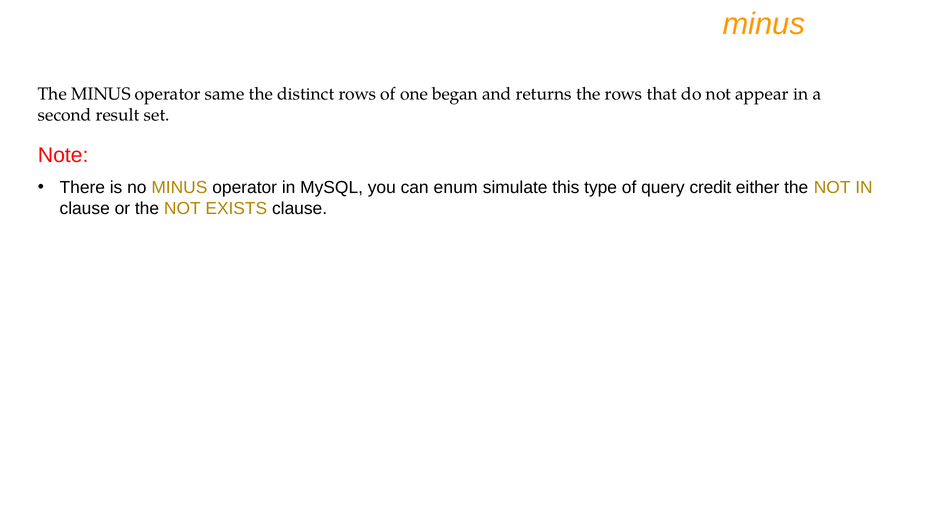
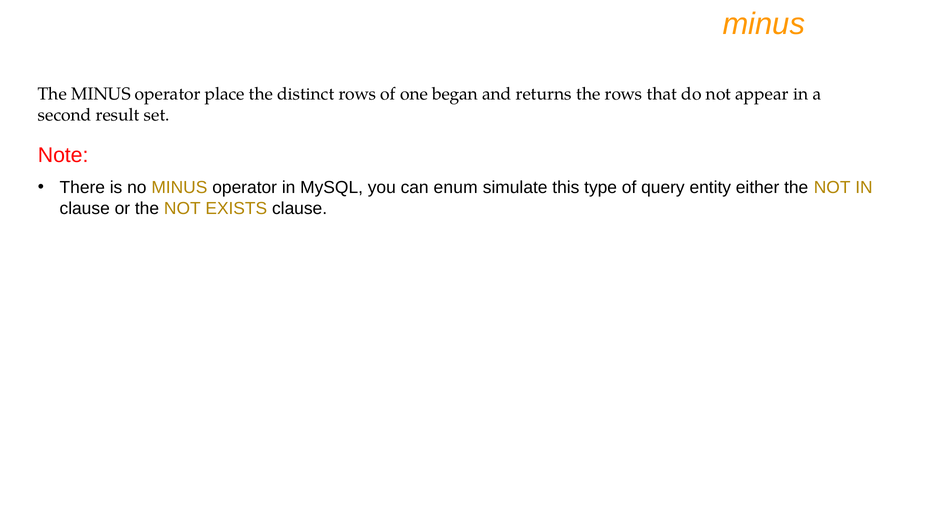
same: same -> place
credit: credit -> entity
